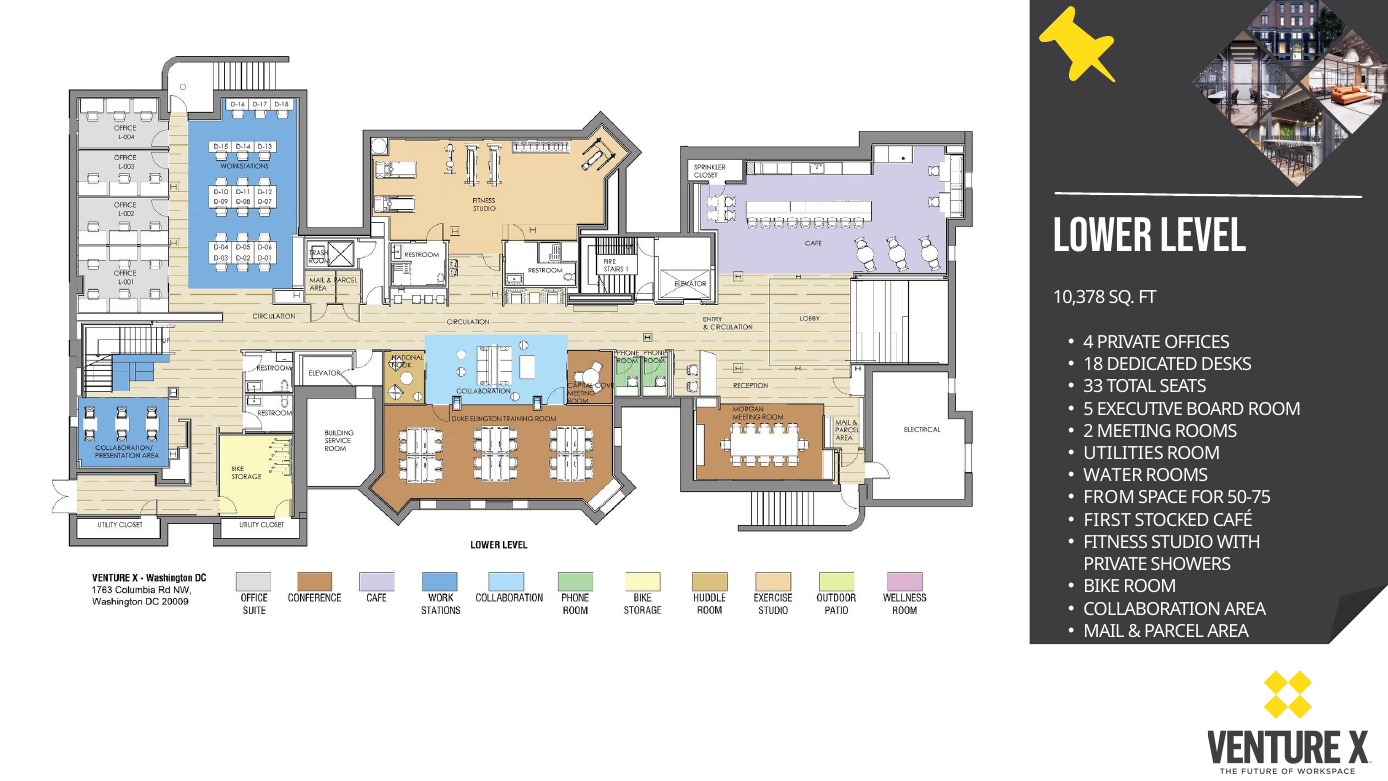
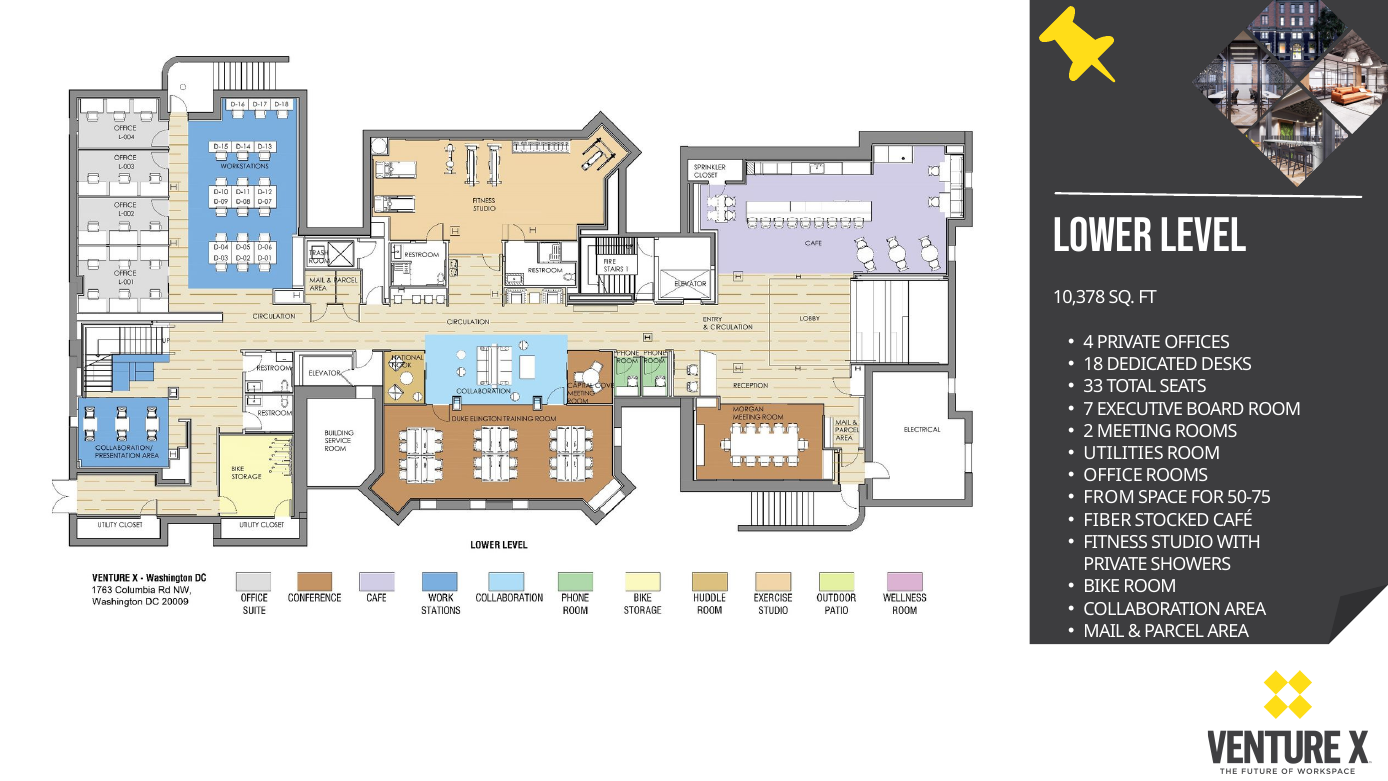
5: 5 -> 7
WATER: WATER -> OFFICE
FIRST: FIRST -> FIBER
